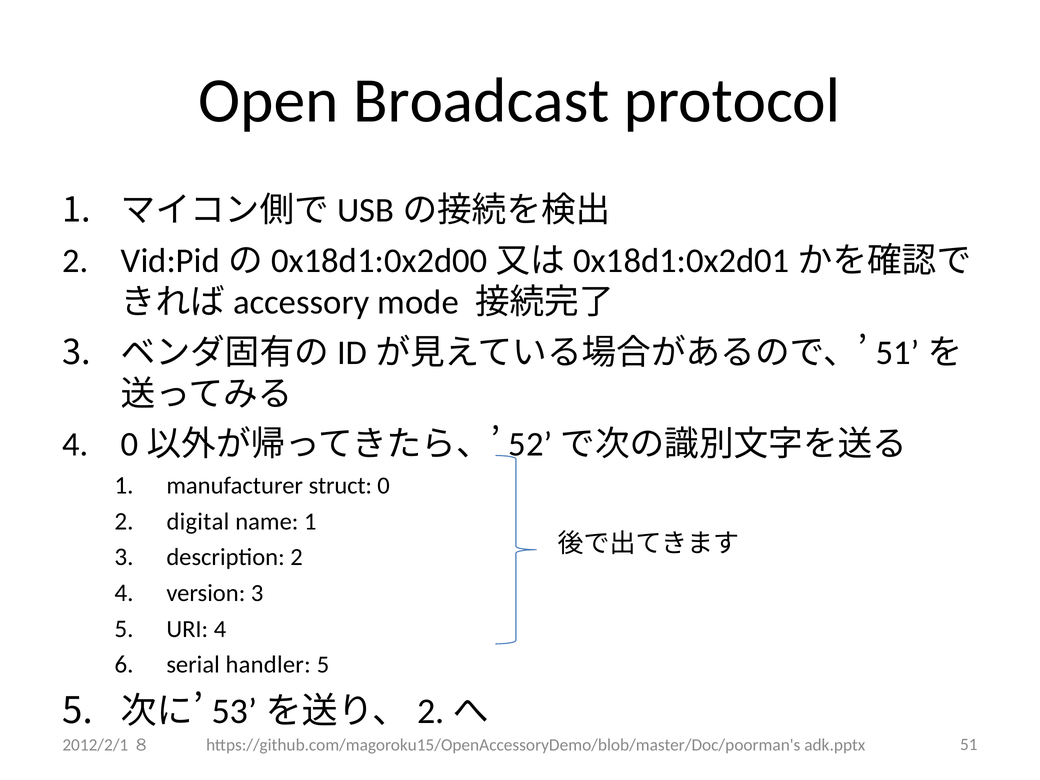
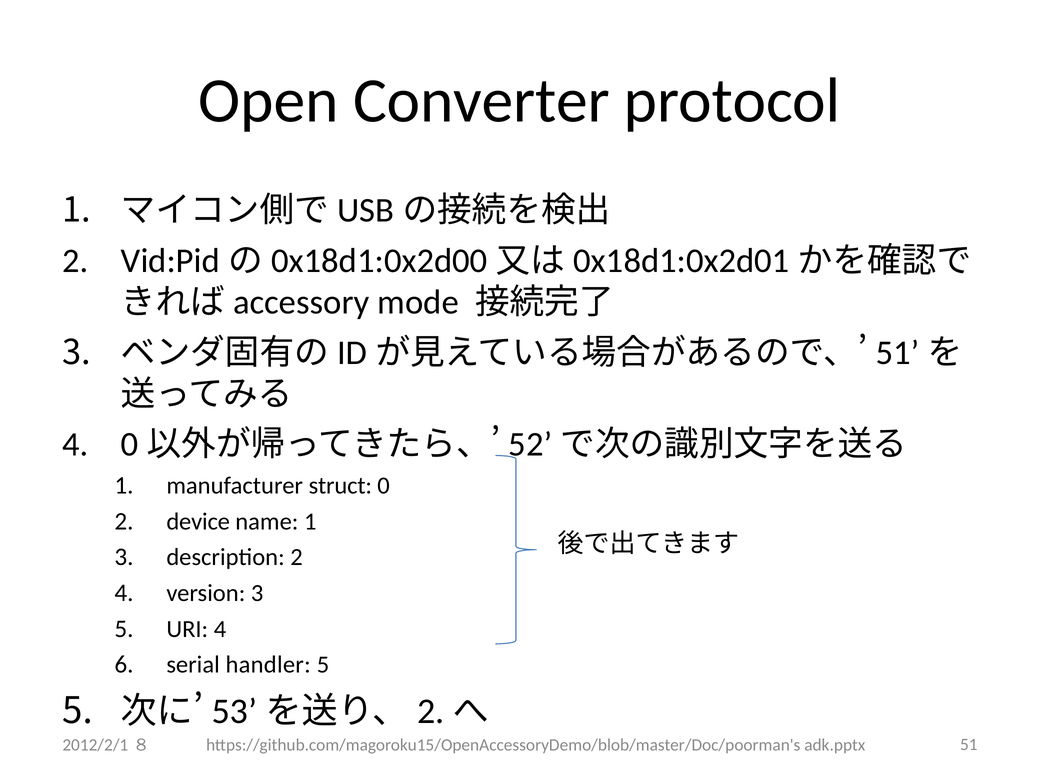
Broadcast: Broadcast -> Converter
digital: digital -> device
